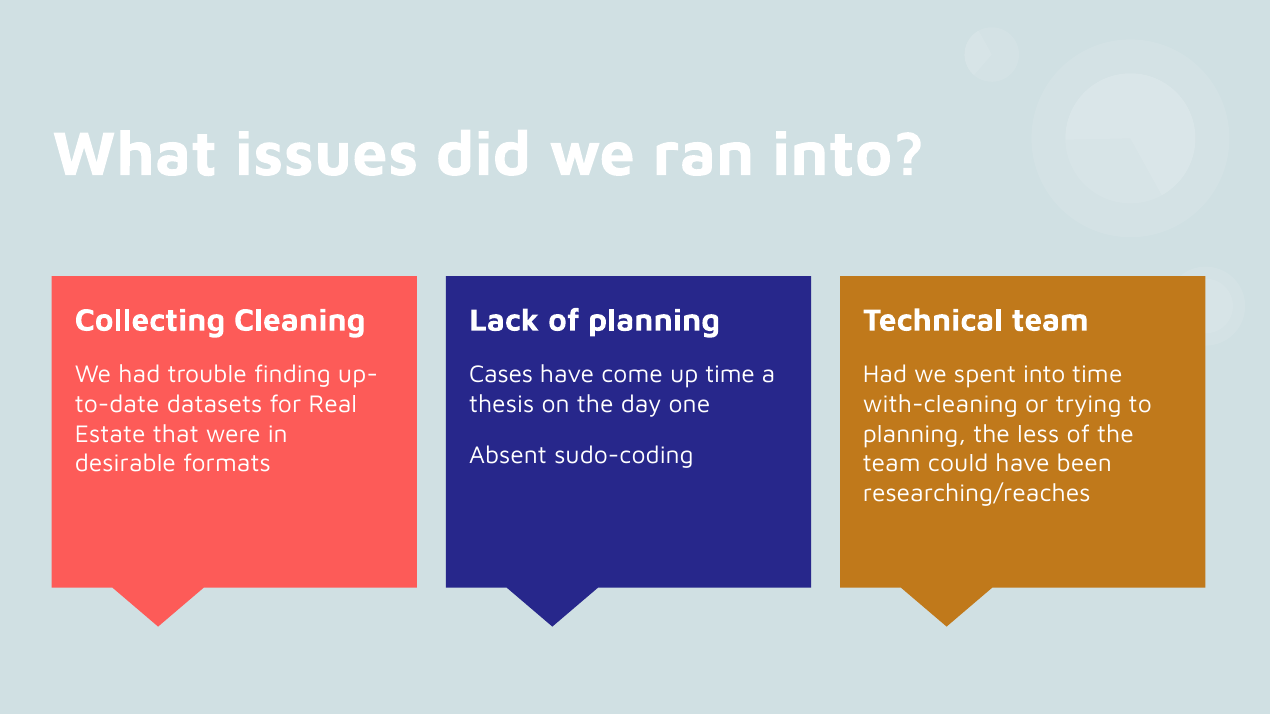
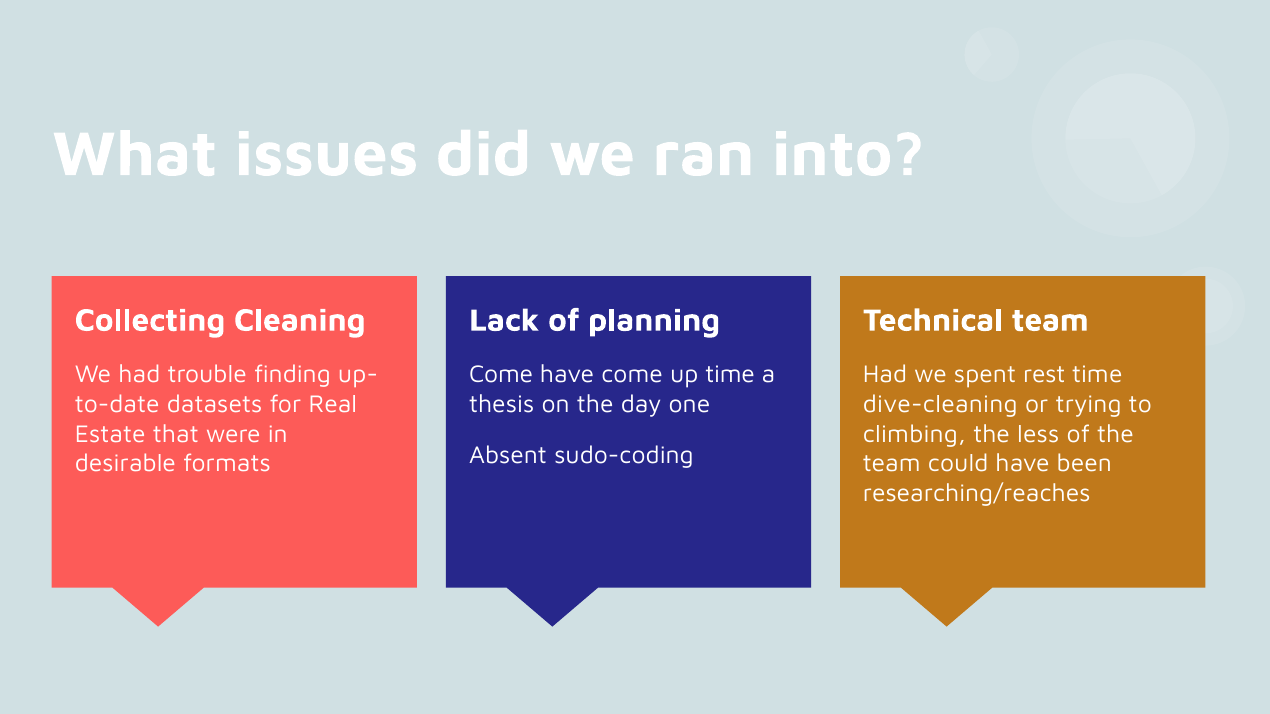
Cases at (501, 375): Cases -> Come
spent into: into -> rest
with-cleaning: with-cleaning -> dive-cleaning
planning at (914, 434): planning -> climbing
